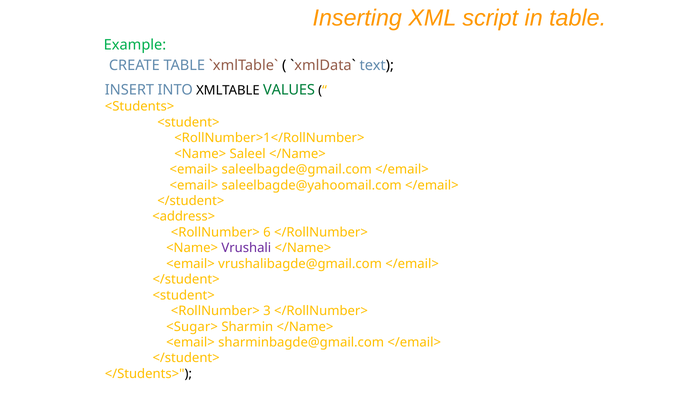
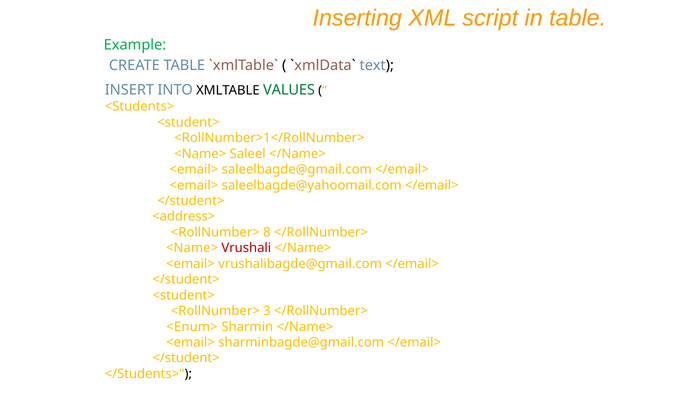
6: 6 -> 8
Vrushali colour: purple -> red
<Sugar>: <Sugar> -> <Enum>
